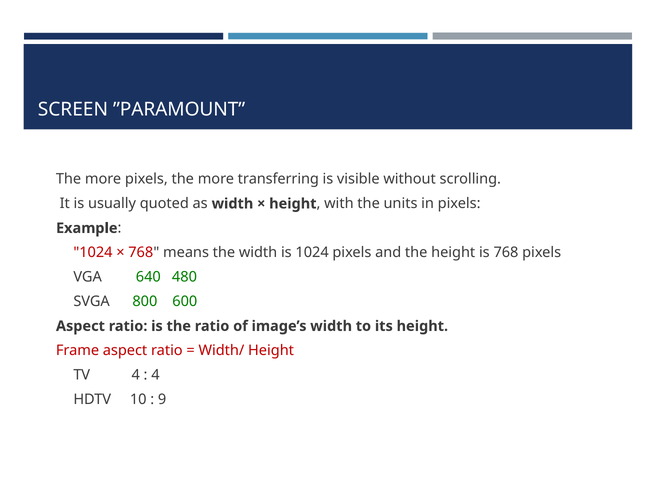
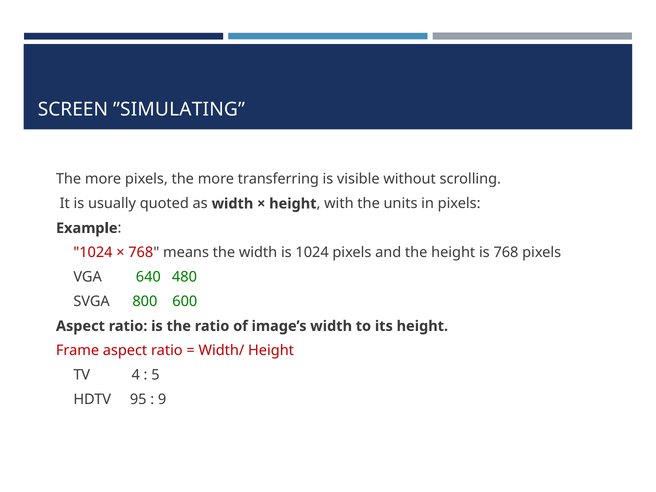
”PARAMOUNT: ”PARAMOUNT -> ”SIMULATING
4 at (156, 375): 4 -> 5
10: 10 -> 95
